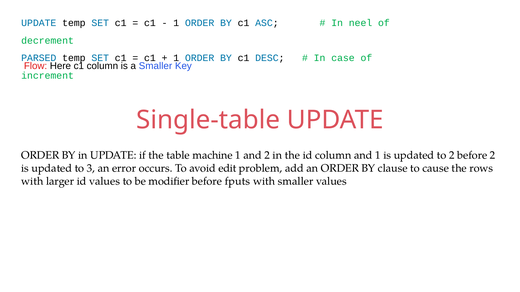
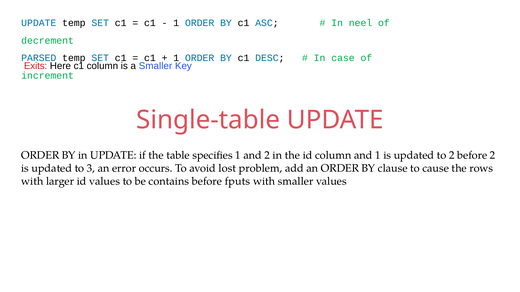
Flow: Flow -> Exits
machine: machine -> specifies
edit: edit -> lost
modifier: modifier -> contains
